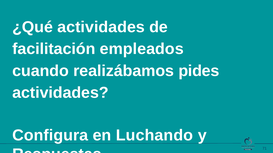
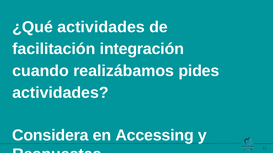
empleados: empleados -> integración
Configura: Configura -> Considera
Luchando: Luchando -> Accessing
